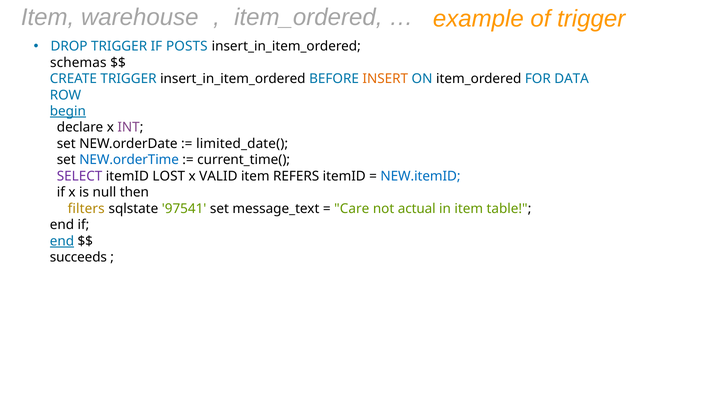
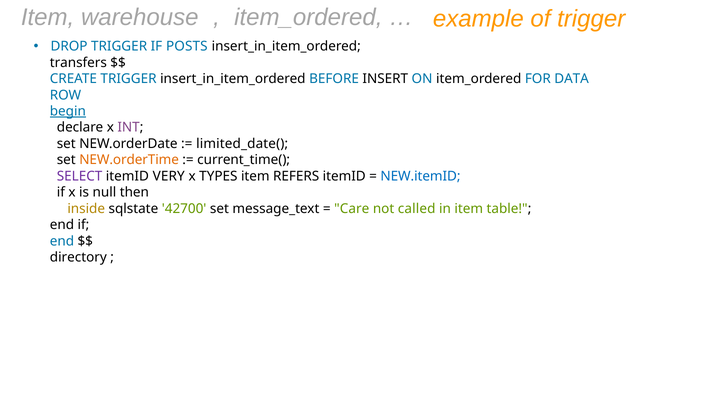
schemas: schemas -> transfers
INSERT colour: orange -> black
NEW.orderTime colour: blue -> orange
LOST: LOST -> VERY
VALID: VALID -> TYPES
filters: filters -> inside
97541: 97541 -> 42700
actual: actual -> called
end at (62, 241) underline: present -> none
succeeds: succeeds -> directory
